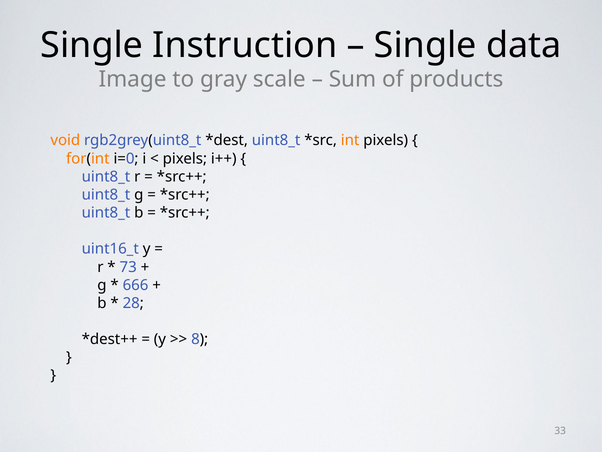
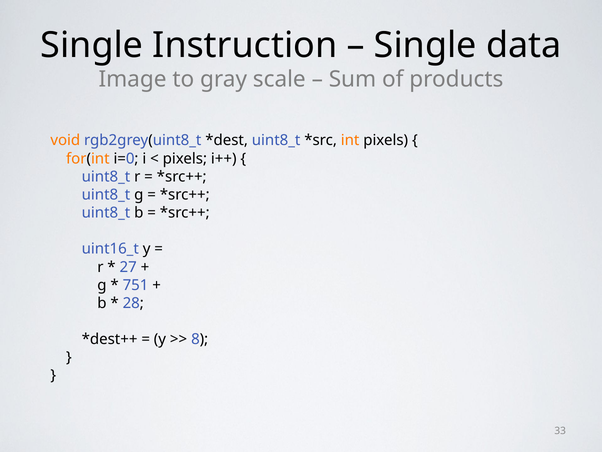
73: 73 -> 27
666: 666 -> 751
